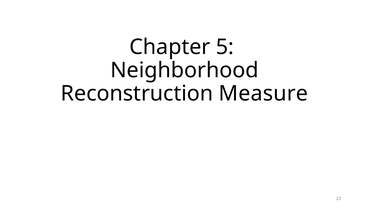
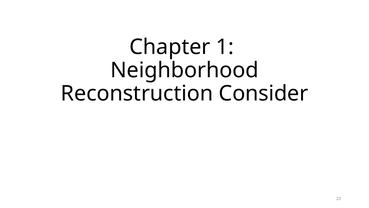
5: 5 -> 1
Measure: Measure -> Consider
